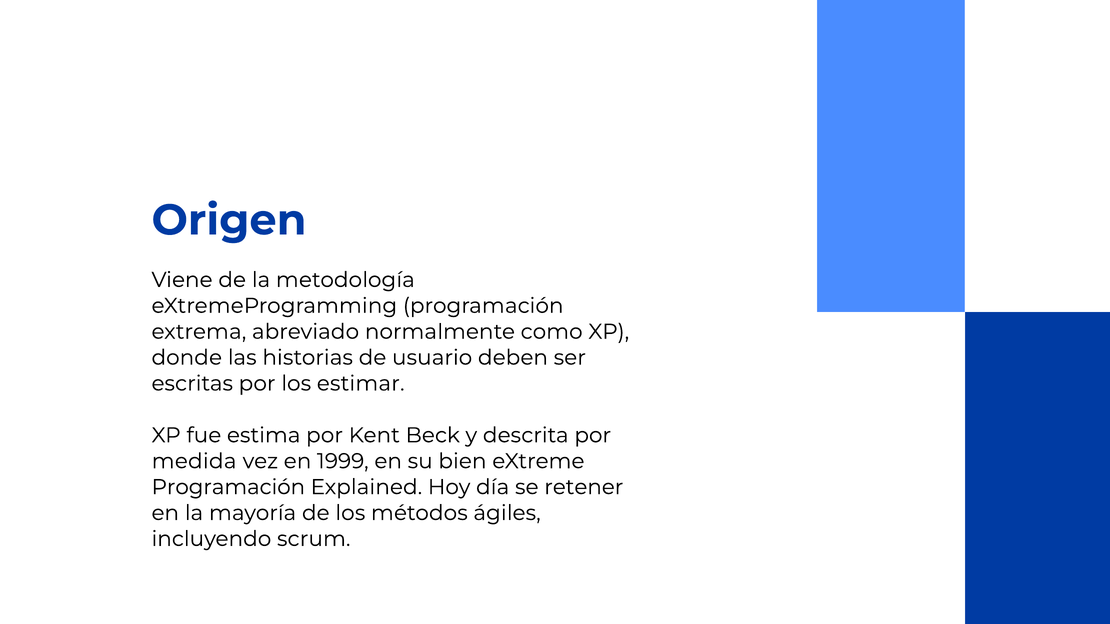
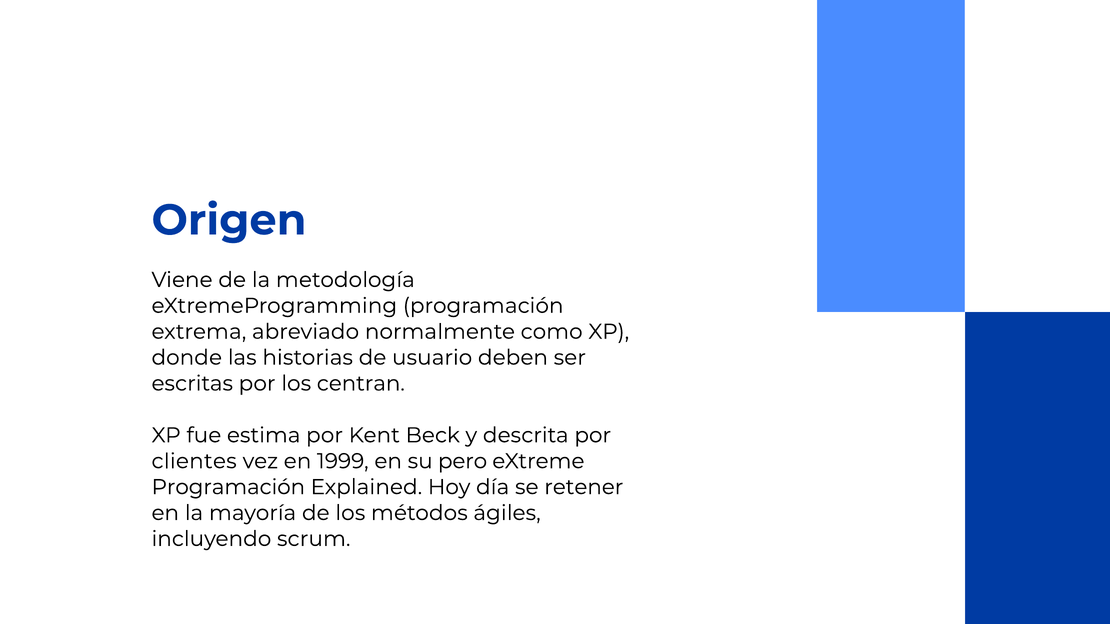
estimar: estimar -> centran
medida: medida -> clientes
bien: bien -> pero
